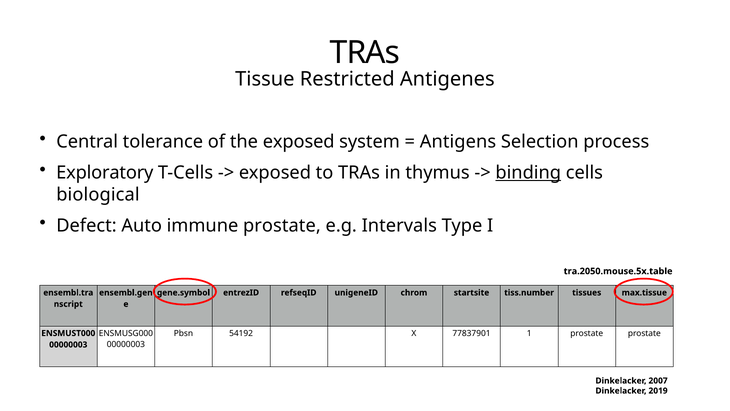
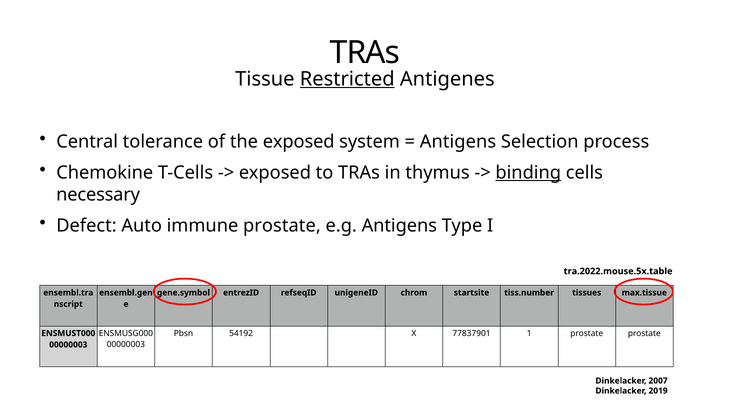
Restricted underline: none -> present
Exploratory: Exploratory -> Chemokine
biological: biological -> necessary
e.g Intervals: Intervals -> Antigens
tra.2050.mouse.5x.table: tra.2050.mouse.5x.table -> tra.2022.mouse.5x.table
